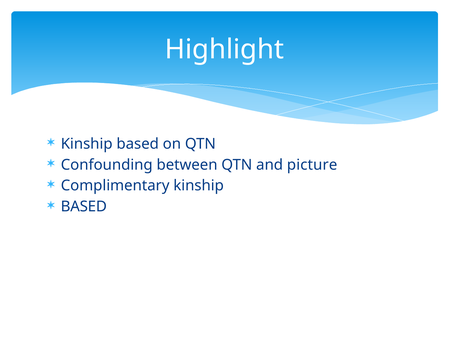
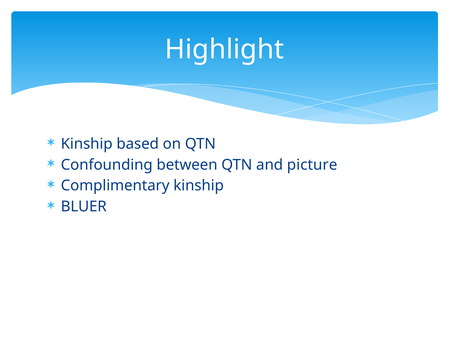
BASED at (84, 206): BASED -> BLUER
